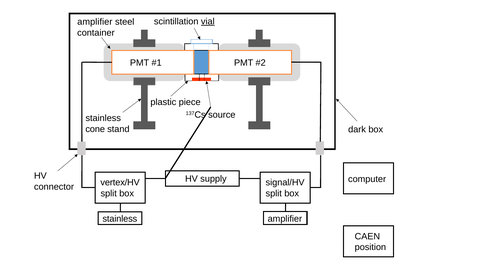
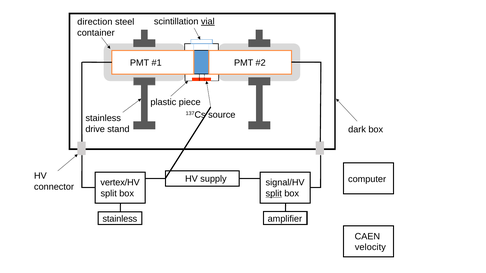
amplifier at (95, 22): amplifier -> direction
cone: cone -> drive
split at (274, 194) underline: none -> present
position: position -> velocity
